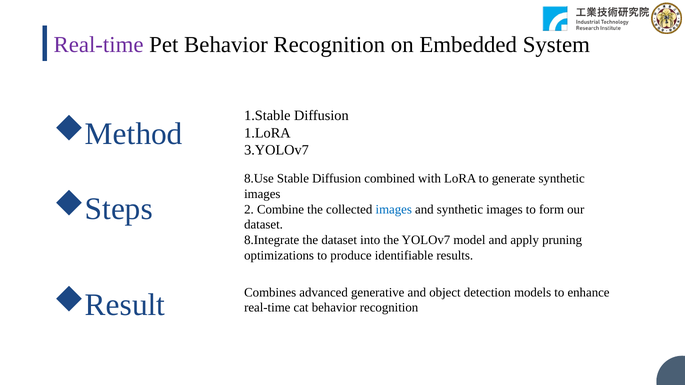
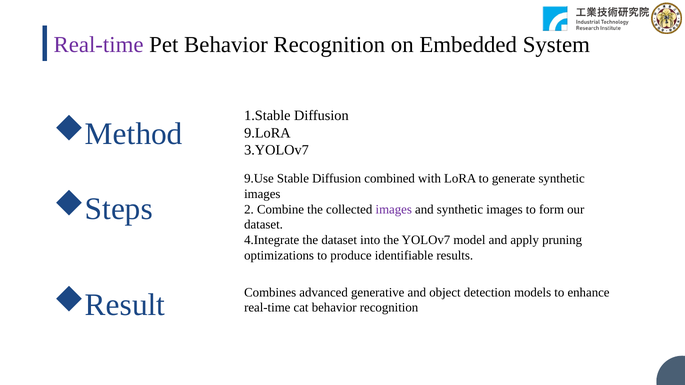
1.LoRA: 1.LoRA -> 9.LoRA
8.Use: 8.Use -> 9.Use
images at (394, 209) colour: blue -> purple
8.Integrate: 8.Integrate -> 4.Integrate
